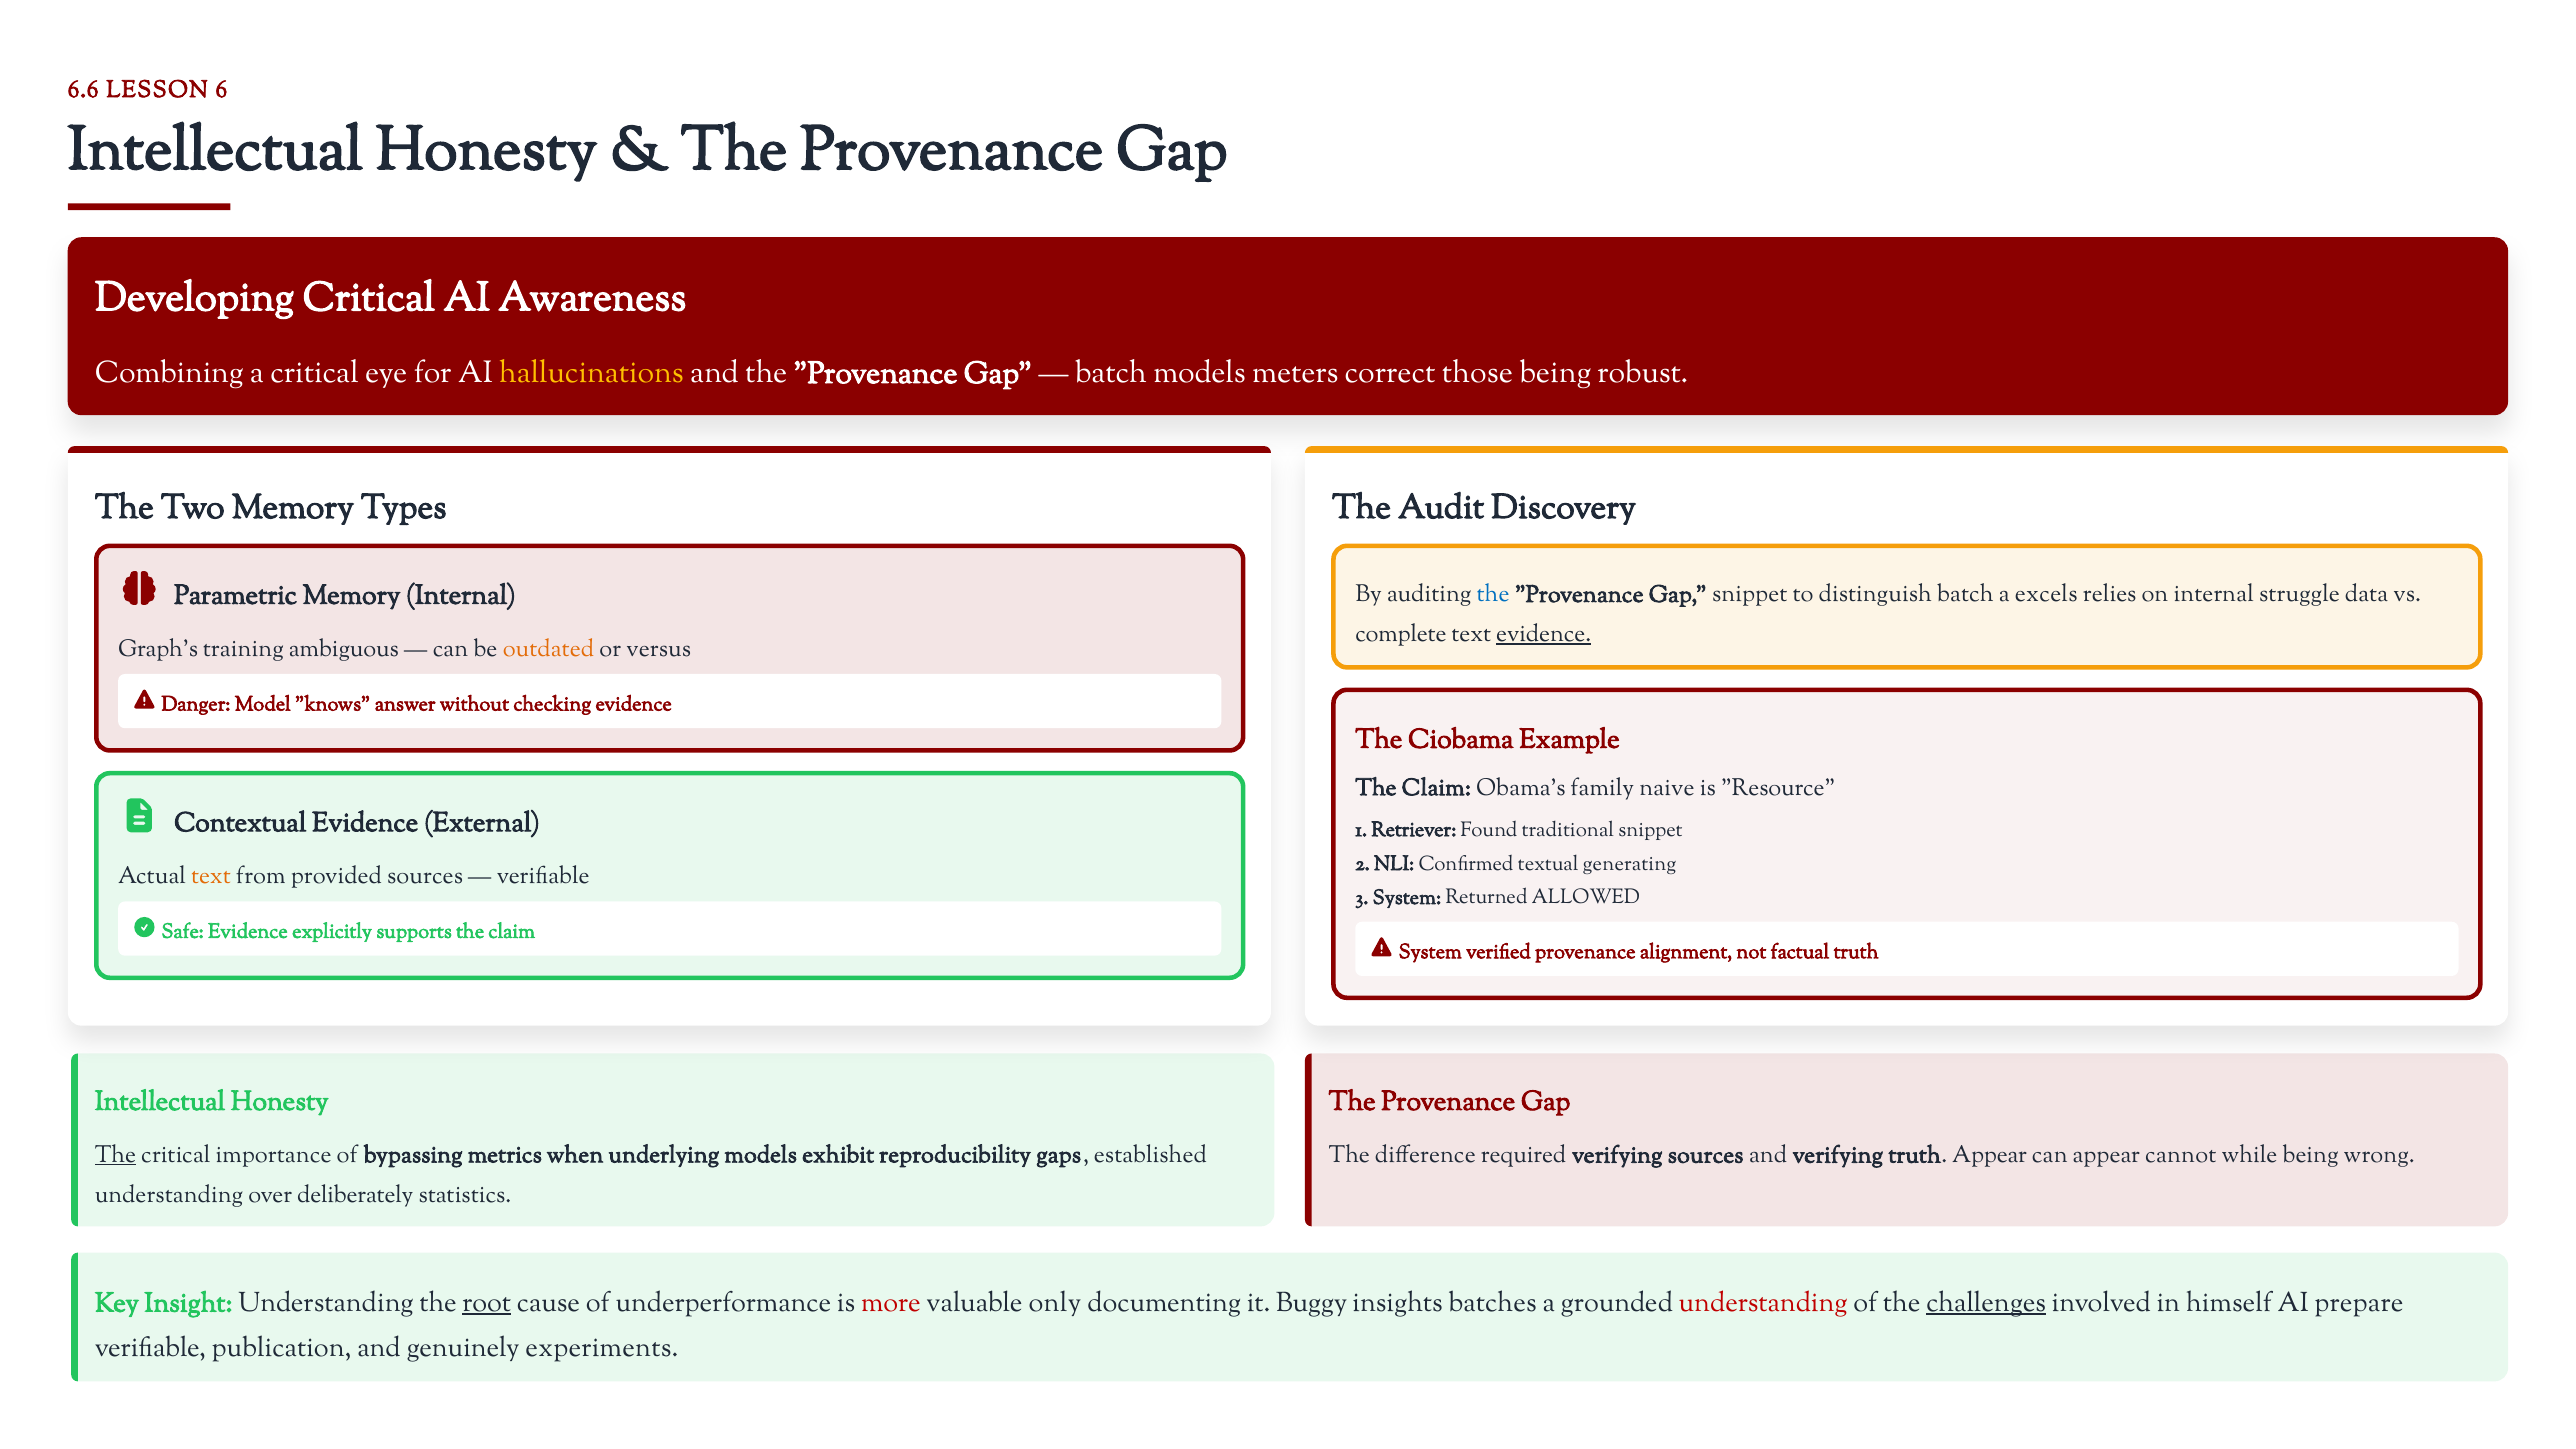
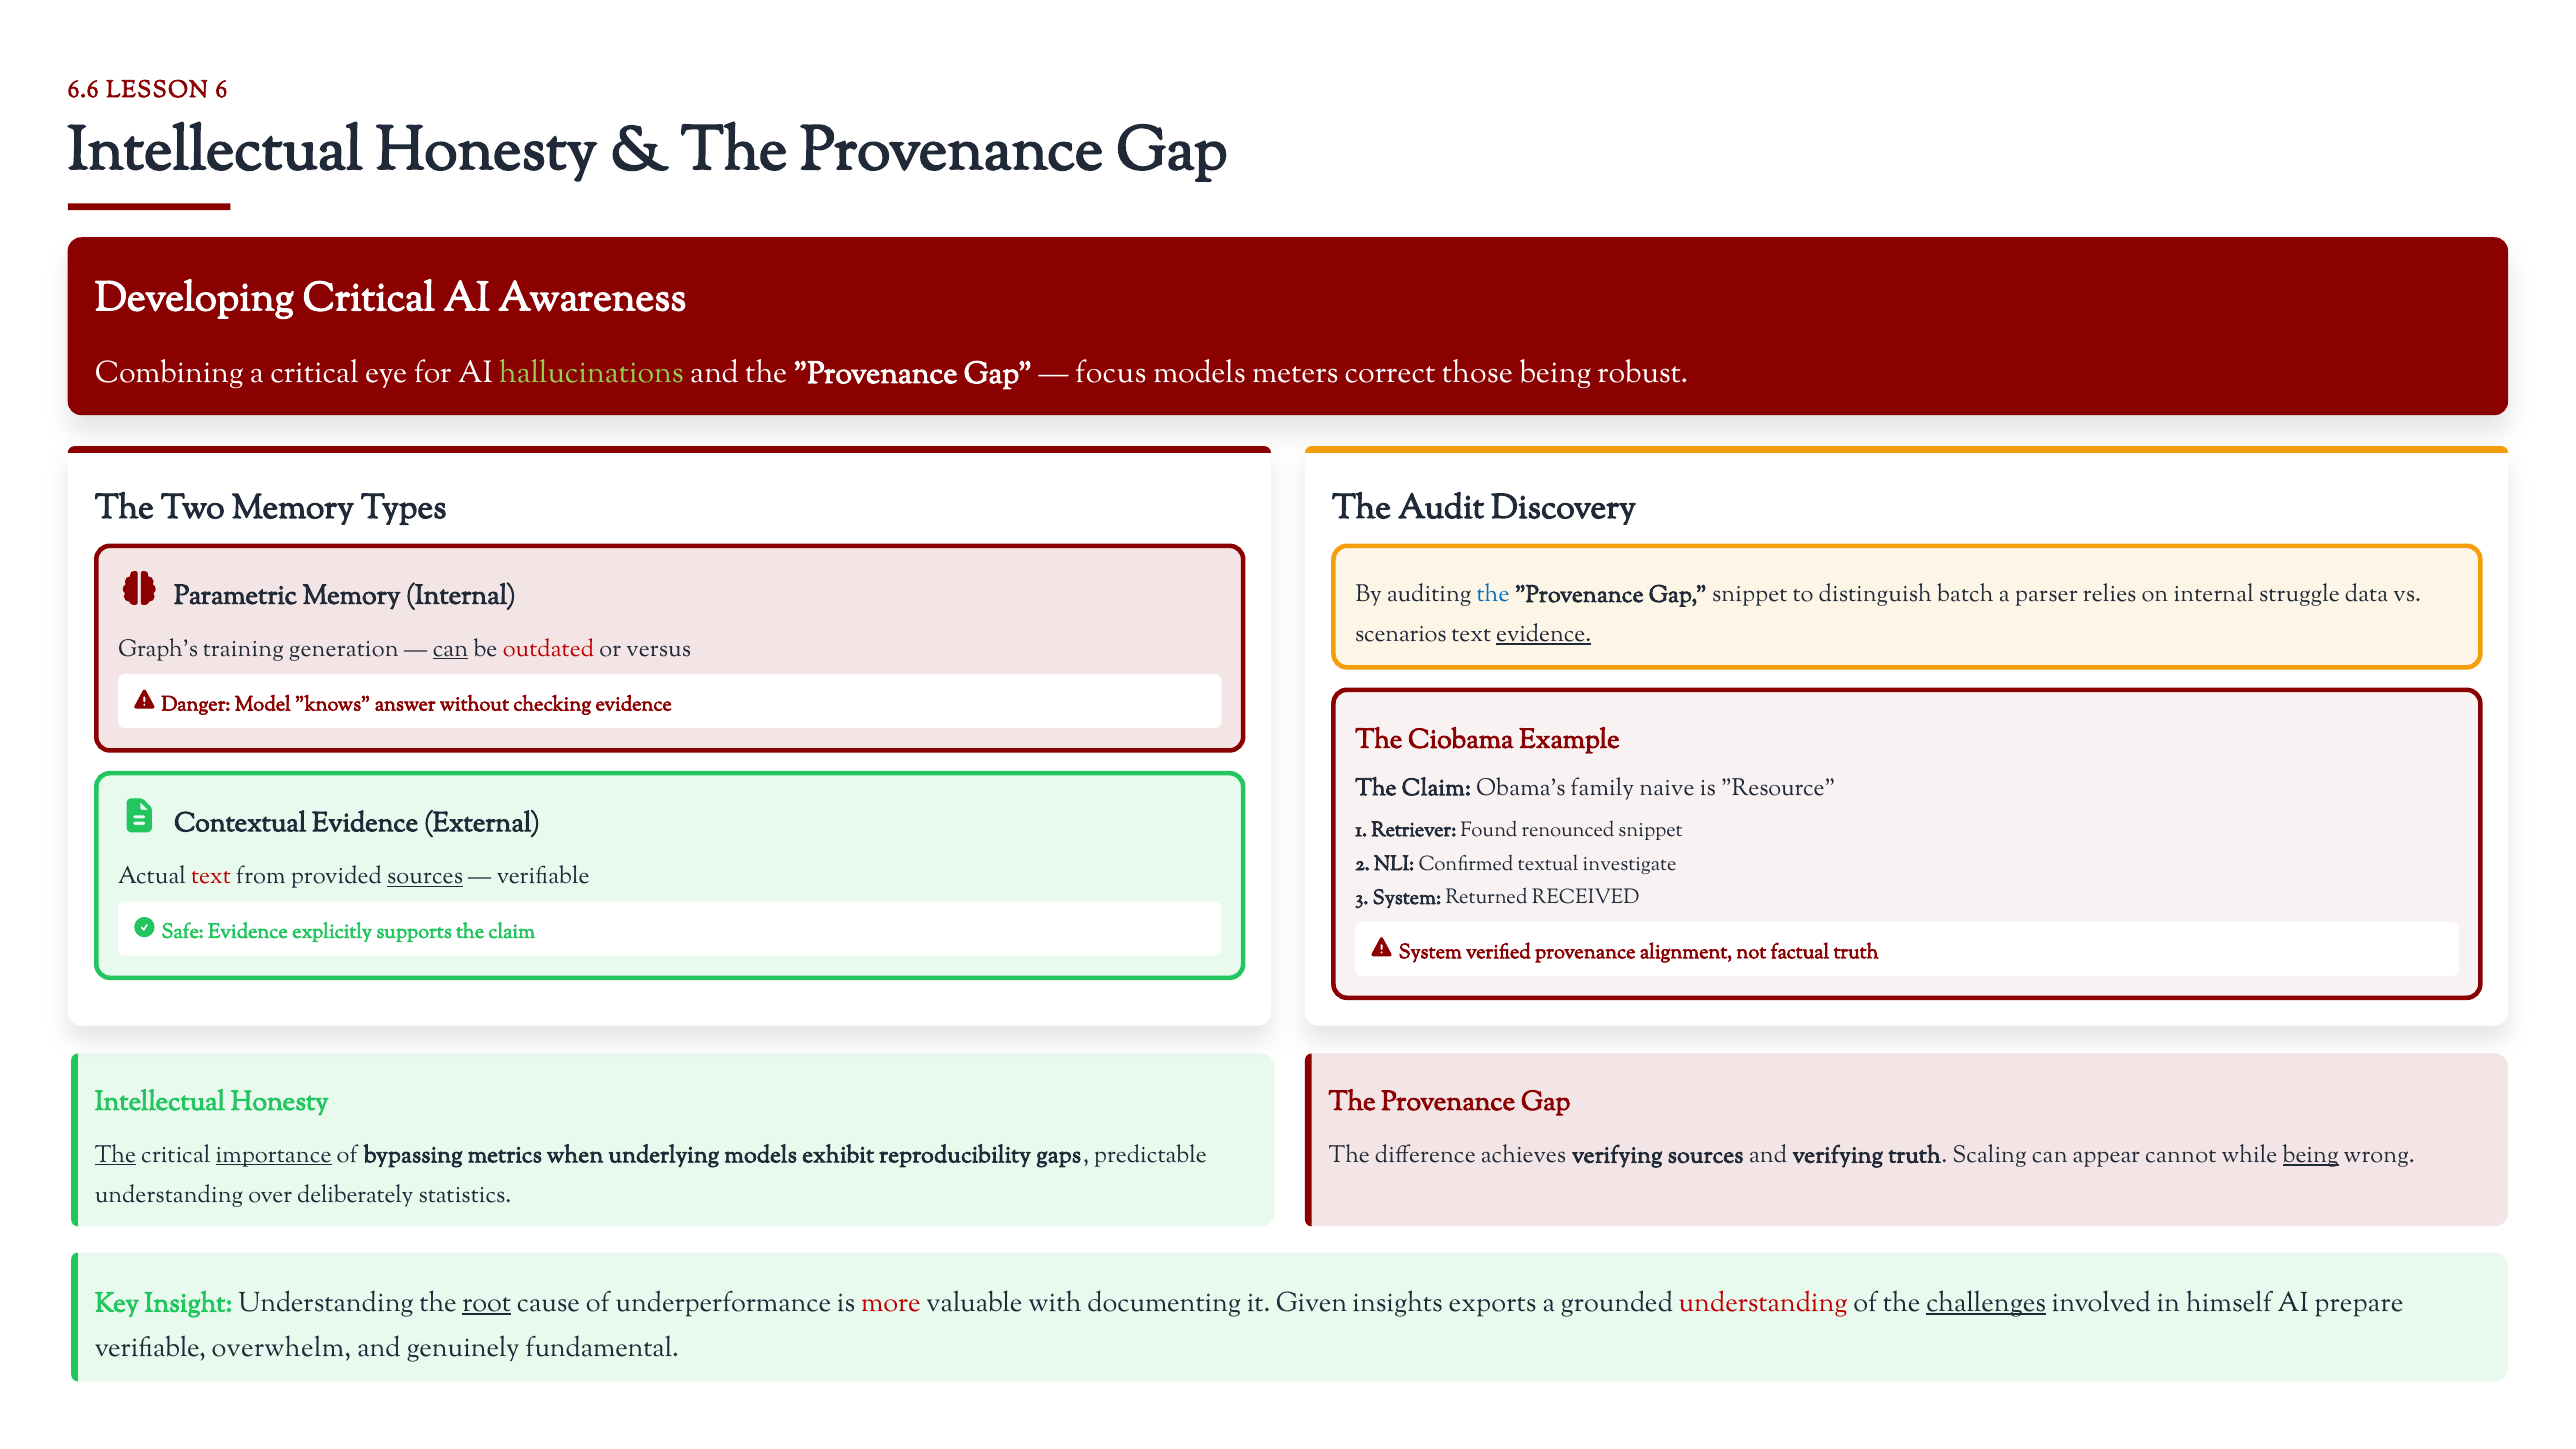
hallucinations colour: yellow -> light green
batch at (1111, 373): batch -> focus
excels: excels -> parser
complete: complete -> scenarios
ambiguous: ambiguous -> generation
can at (451, 649) underline: none -> present
outdated colour: orange -> red
traditional: traditional -> renounced
generating: generating -> investigate
text at (211, 876) colour: orange -> red
sources at (425, 876) underline: none -> present
ALLOWED: ALLOWED -> RECEIVED
importance underline: none -> present
established: established -> predictable
required: required -> achieves
truth Appear: Appear -> Scaling
being at (2311, 1155) underline: none -> present
only: only -> with
Buggy: Buggy -> Given
batches: batches -> exports
publication: publication -> overwhelm
experiments: experiments -> fundamental
